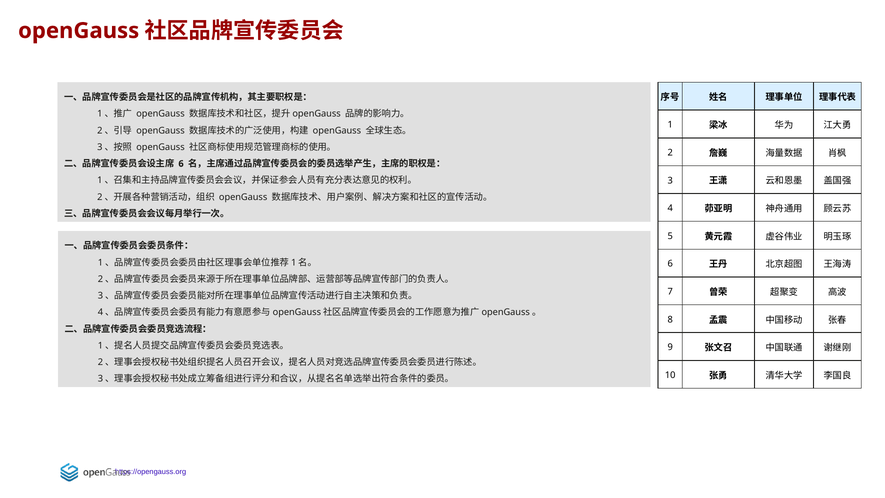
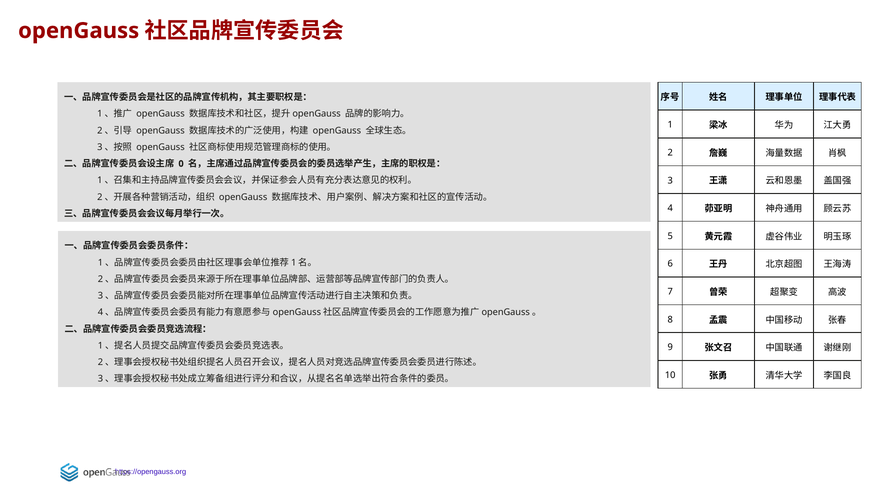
6 at (181, 164): 6 -> 0
